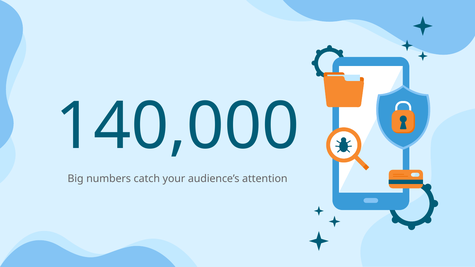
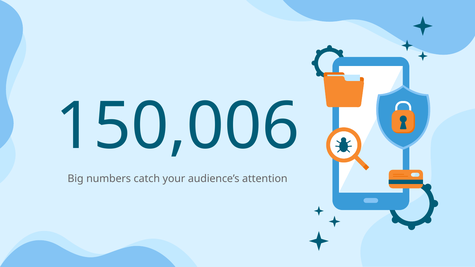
140,000: 140,000 -> 150,006
